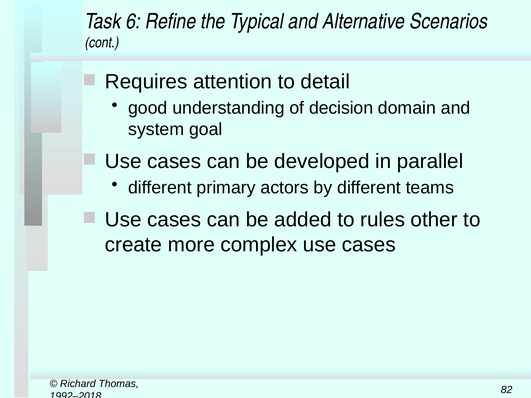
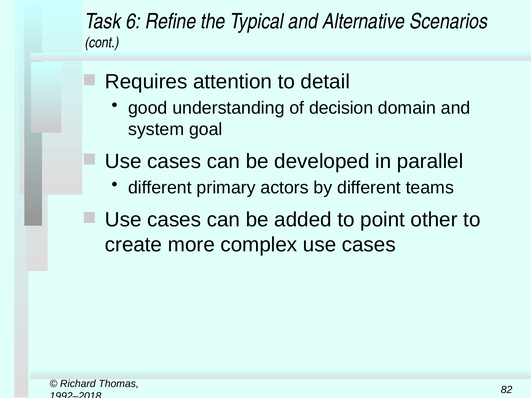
rules: rules -> point
